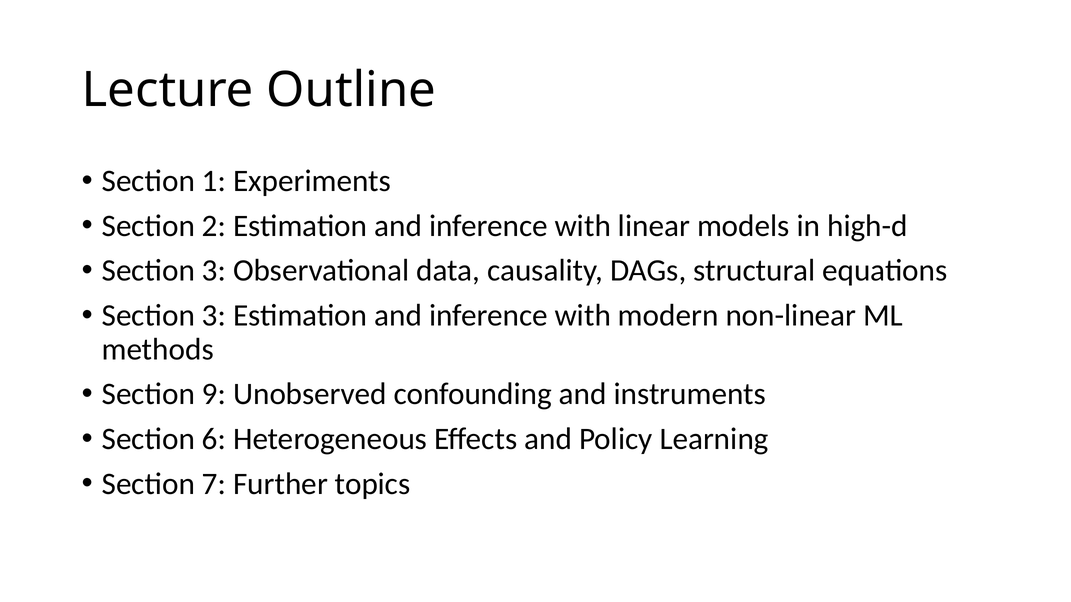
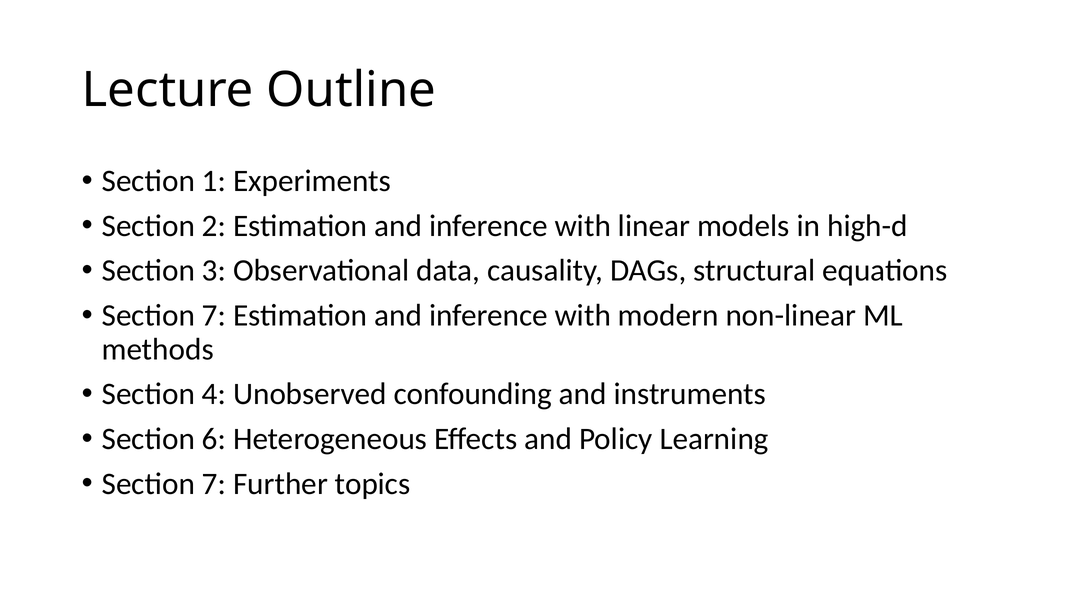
3 at (214, 316): 3 -> 7
9: 9 -> 4
